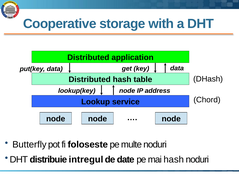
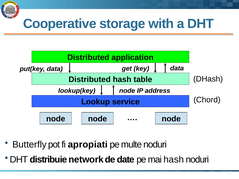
foloseste: foloseste -> apropiati
intregul: intregul -> network
